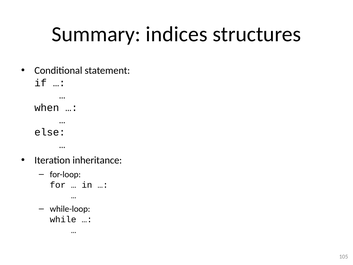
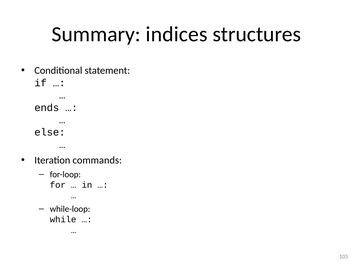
when: when -> ends
inheritance: inheritance -> commands
